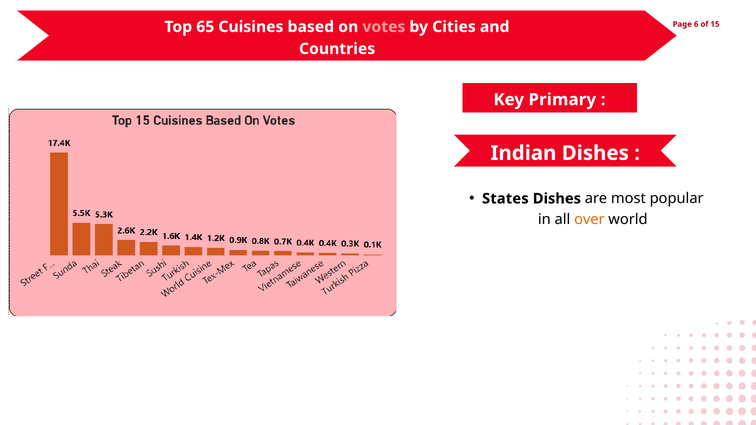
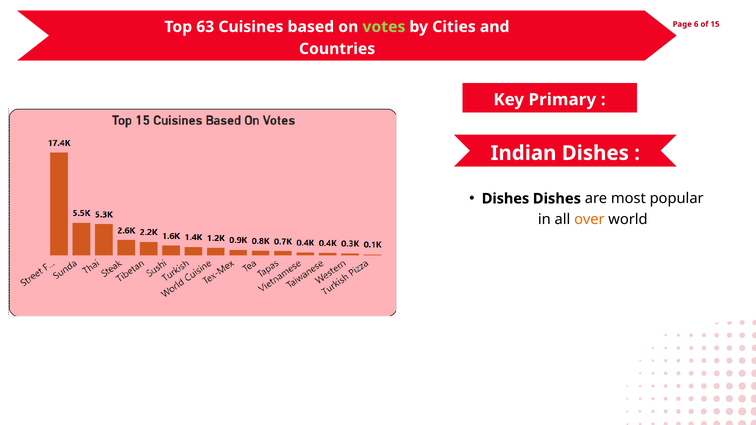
65: 65 -> 63
votes colour: pink -> light green
States at (505, 199): States -> Dishes
